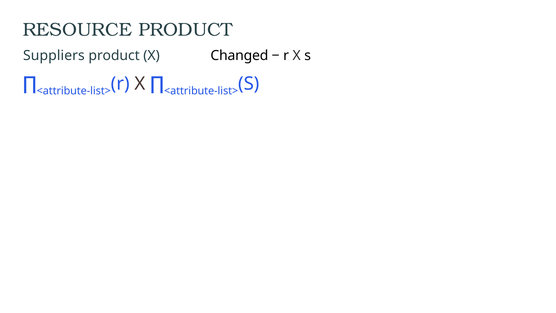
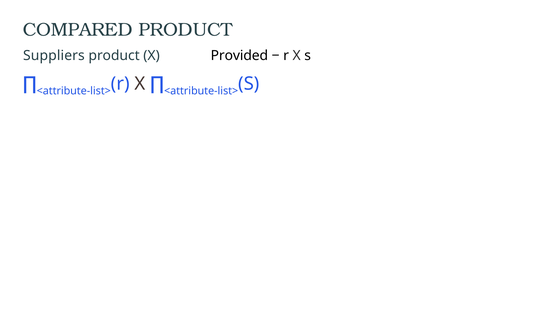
RESOURCE: RESOURCE -> COMPARED
Changed: Changed -> Provided
